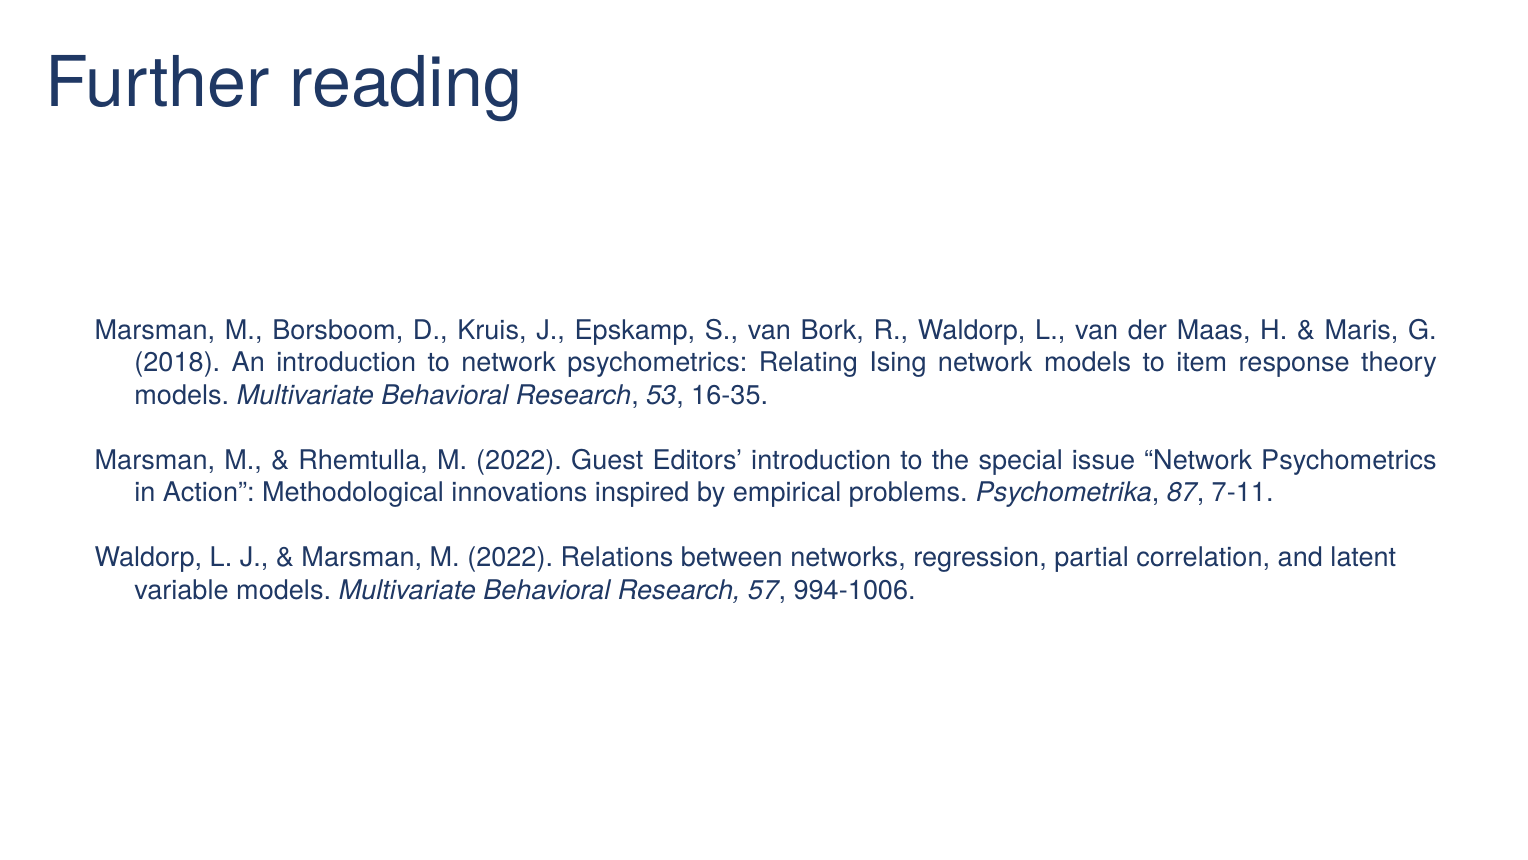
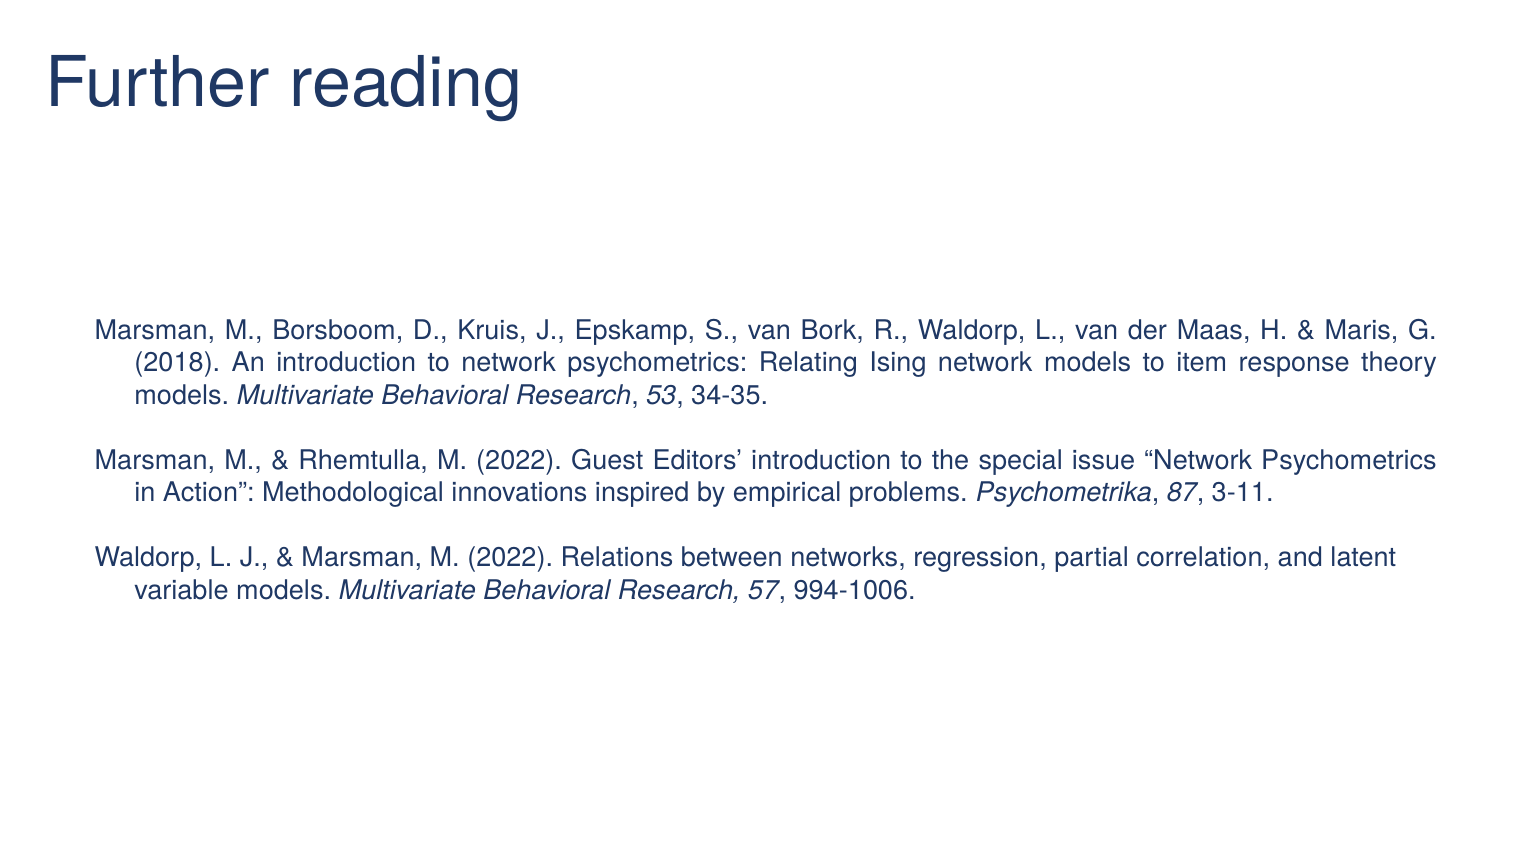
16-35: 16-35 -> 34-35
7-11: 7-11 -> 3-11
